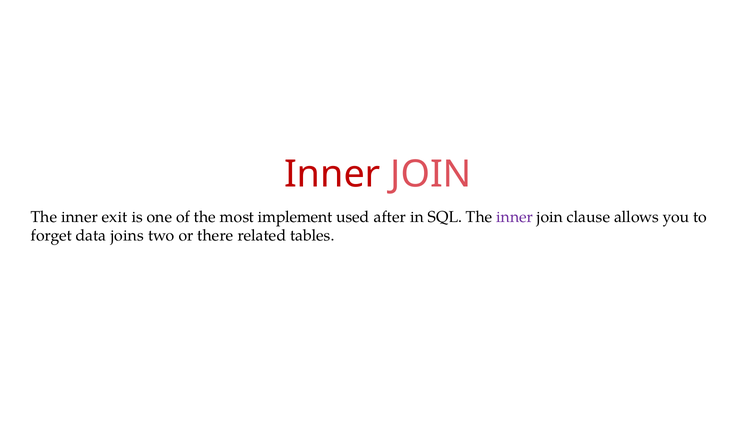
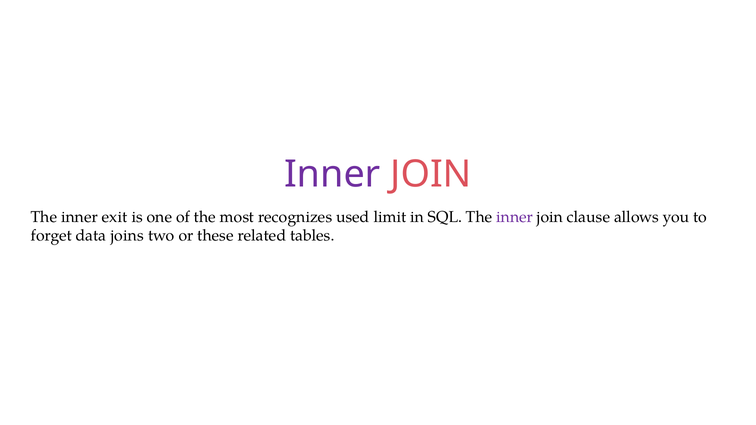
Inner at (332, 175) colour: red -> purple
implement: implement -> recognizes
after: after -> limit
there: there -> these
